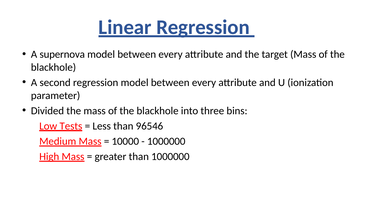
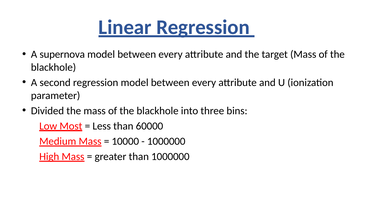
Tests: Tests -> Most
96546: 96546 -> 60000
